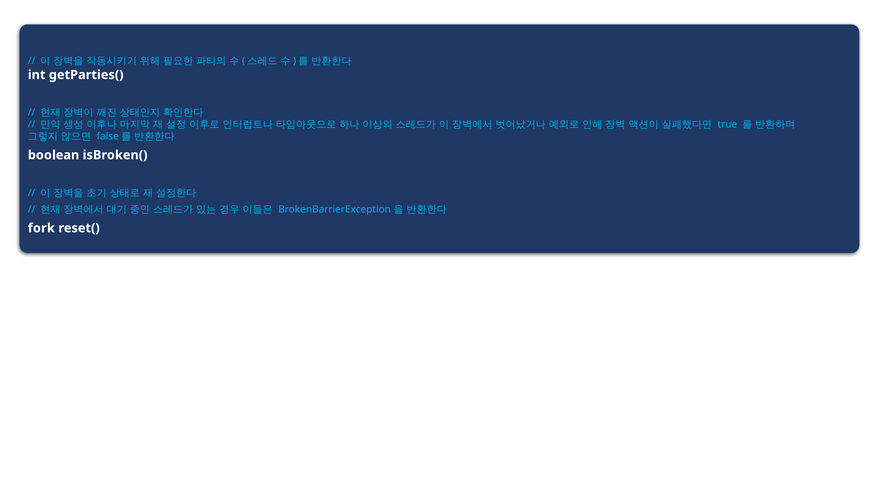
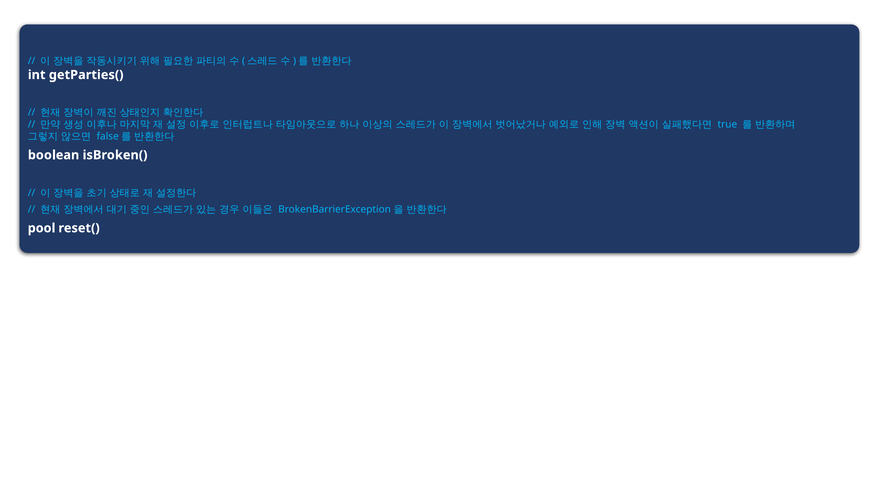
fork: fork -> pool
